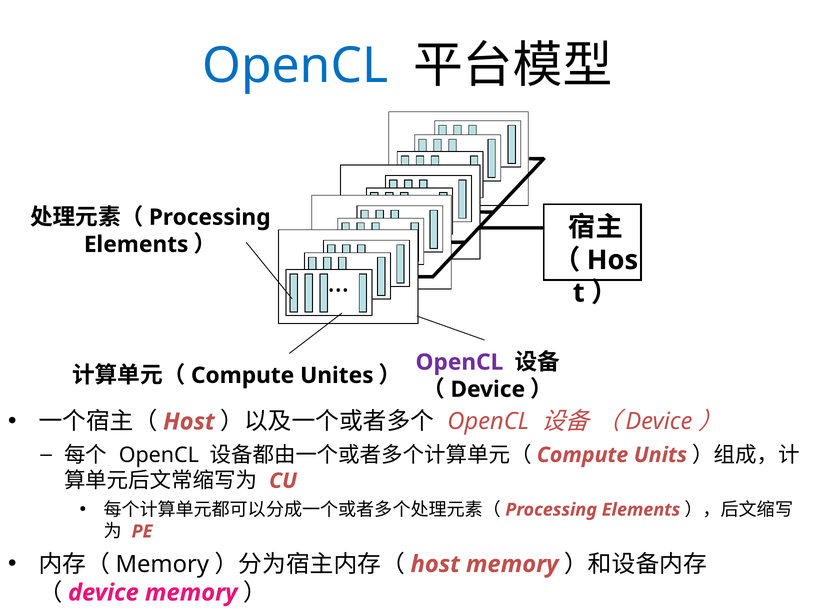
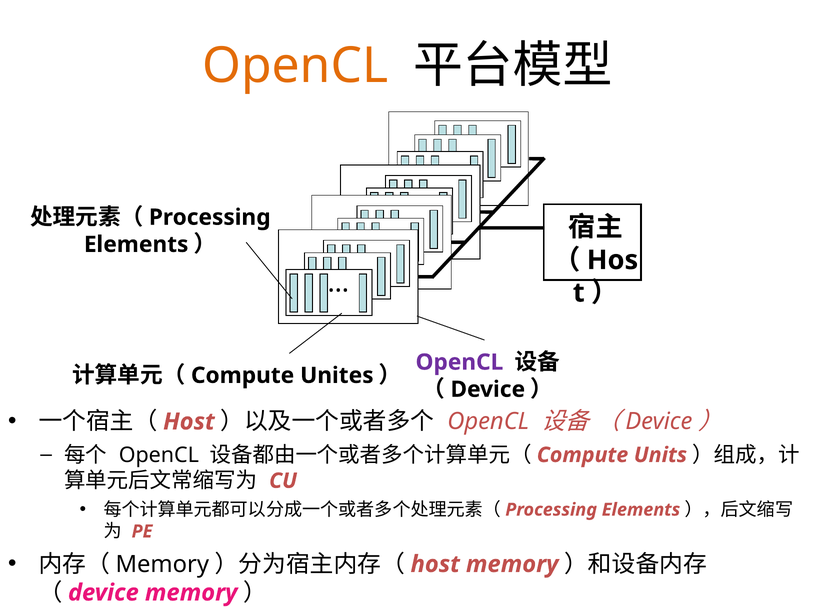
OpenCL at (295, 66) colour: blue -> orange
